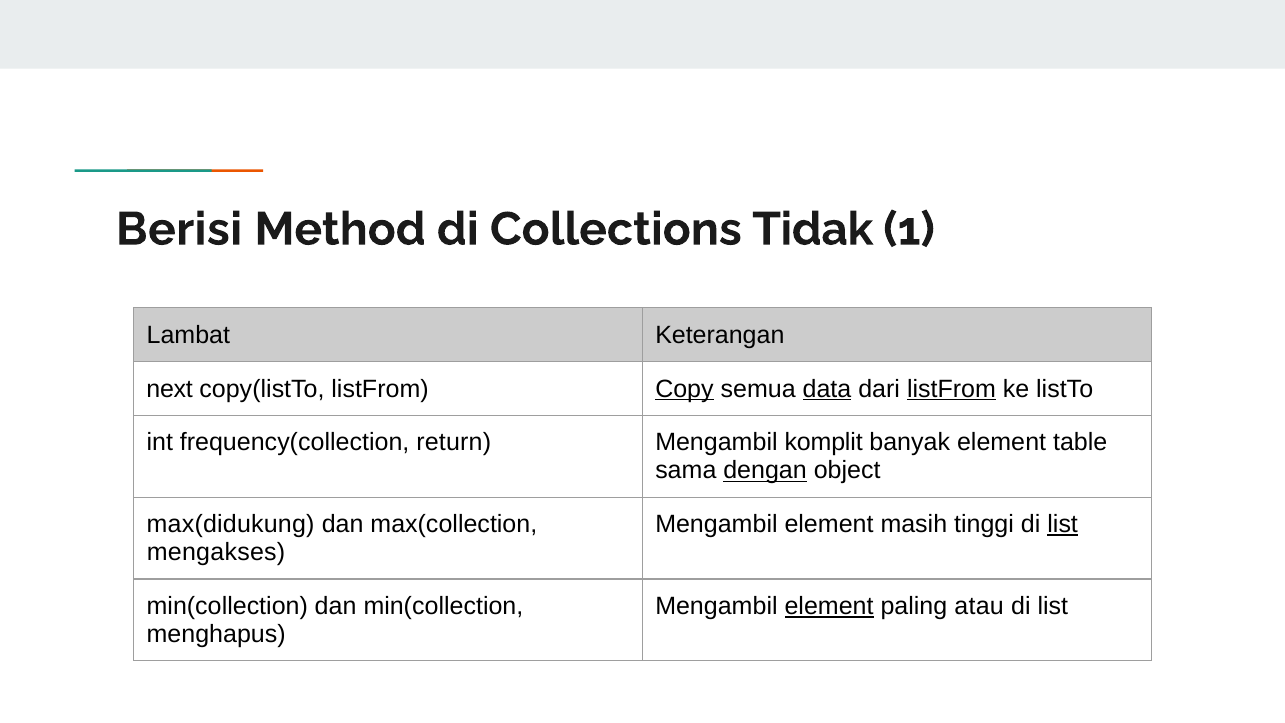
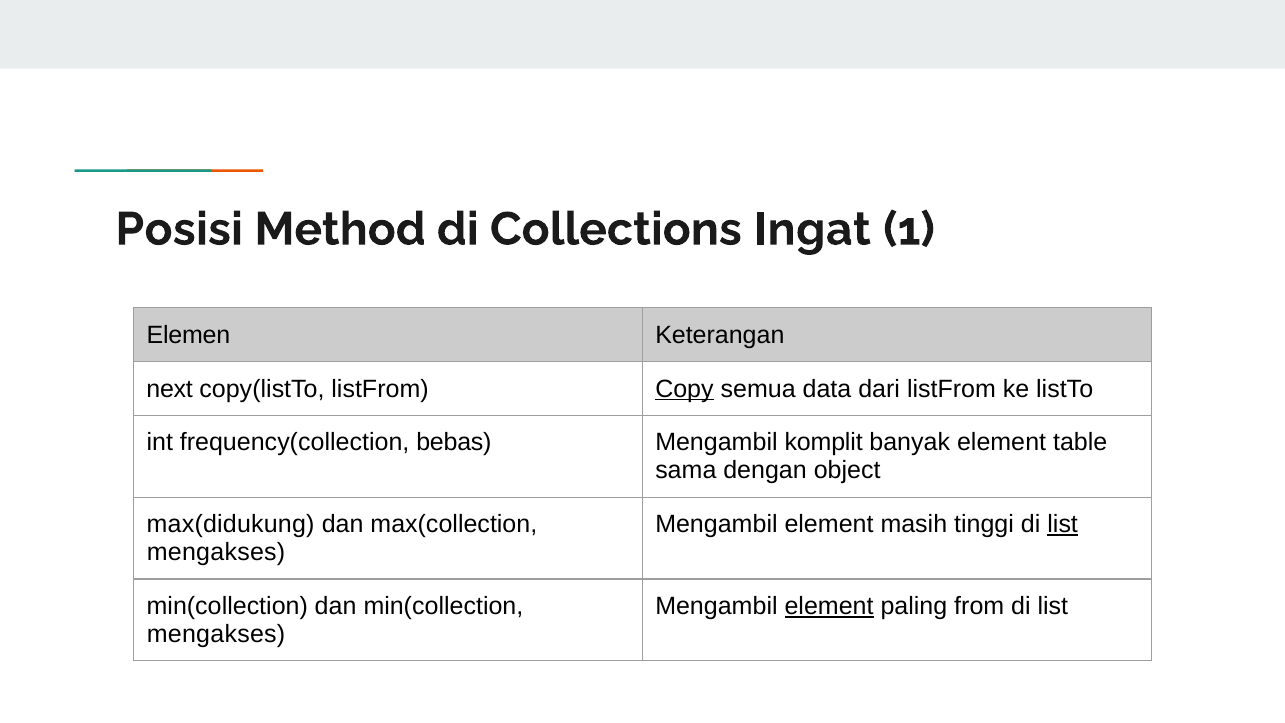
Berisi: Berisi -> Posisi
Tidak: Tidak -> Ingat
Lambat: Lambat -> Elemen
data underline: present -> none
listFrom at (951, 389) underline: present -> none
return: return -> bebas
dengan underline: present -> none
atau: atau -> from
menghapus at (216, 634): menghapus -> mengakses
